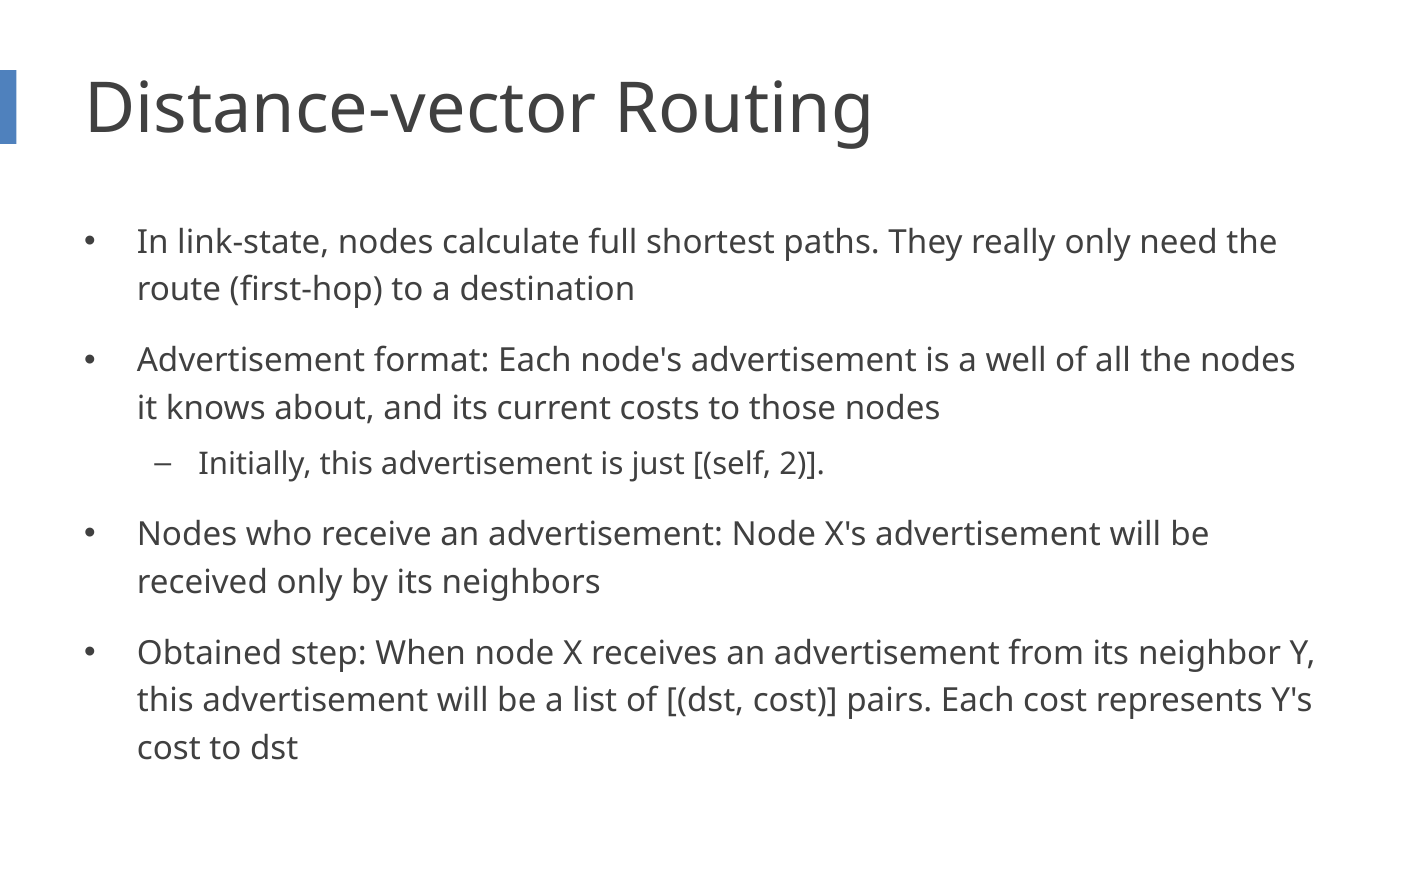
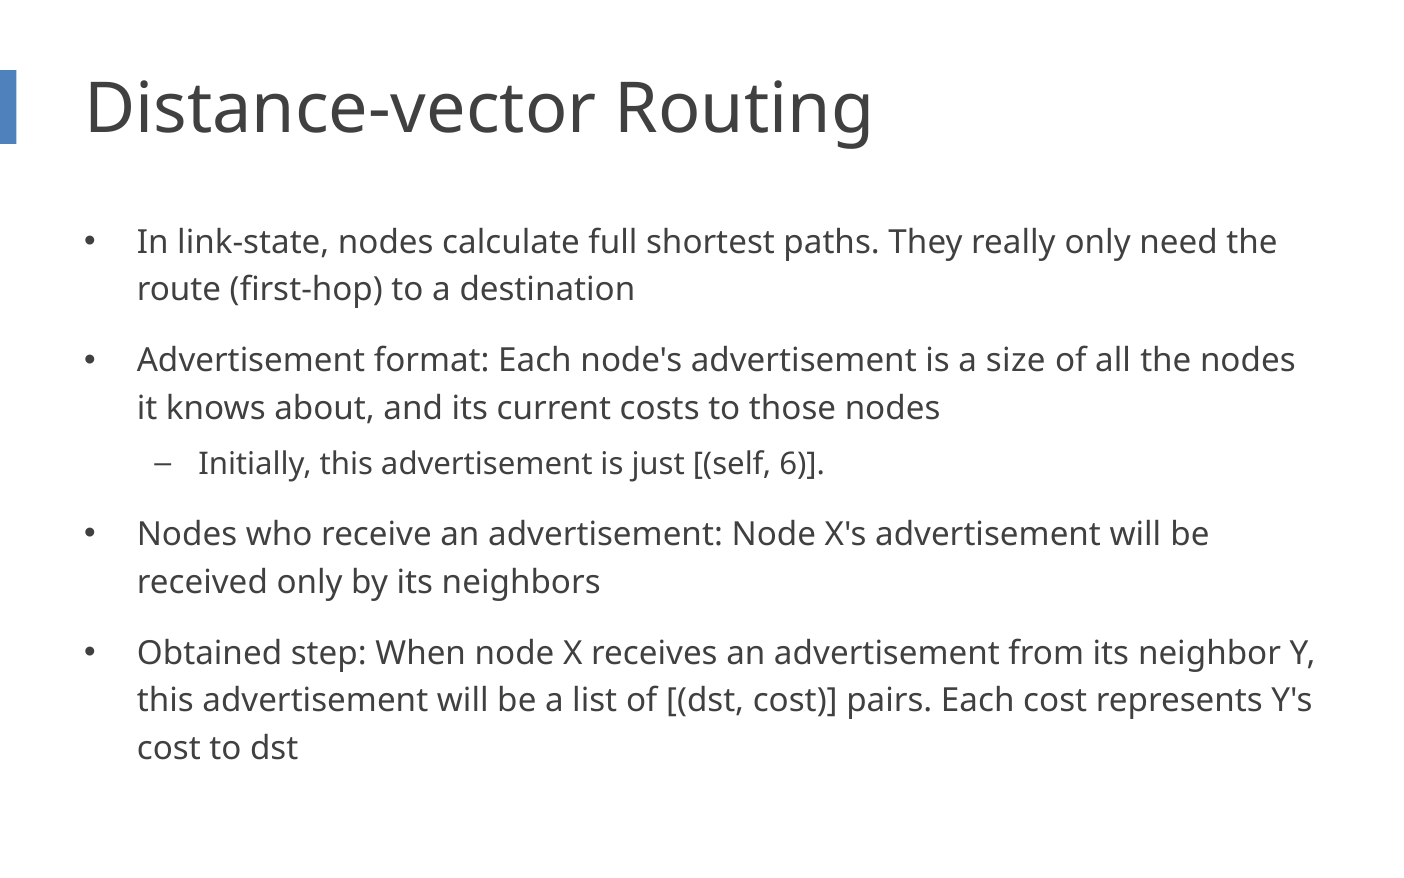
well: well -> size
2: 2 -> 6
